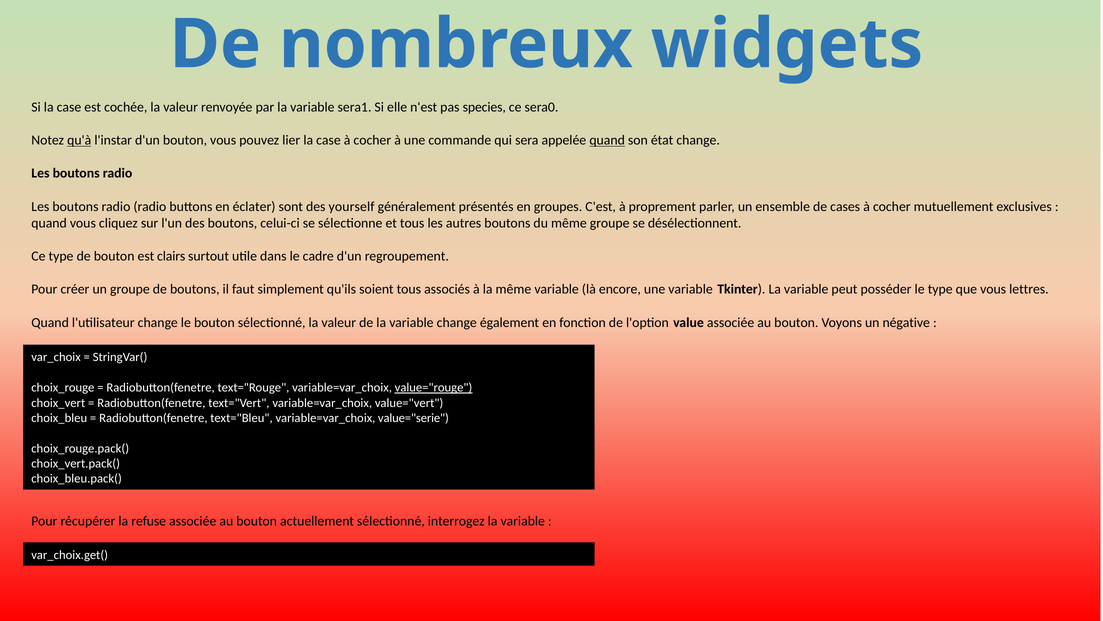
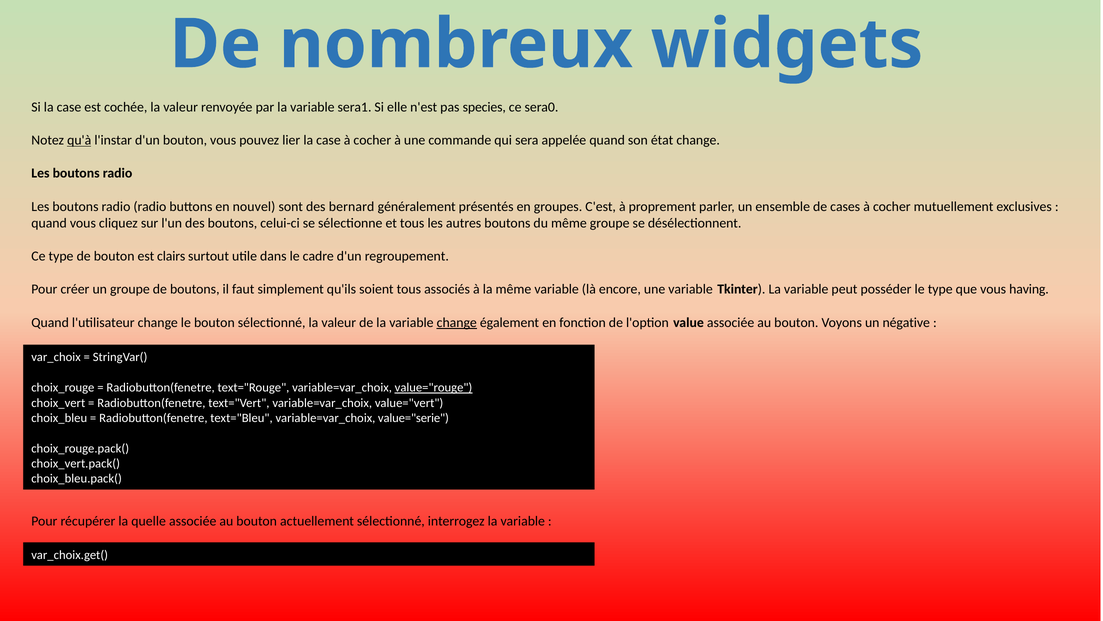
quand at (607, 140) underline: present -> none
éclater: éclater -> nouvel
yourself: yourself -> bernard
lettres: lettres -> having
change at (457, 322) underline: none -> present
refuse: refuse -> quelle
